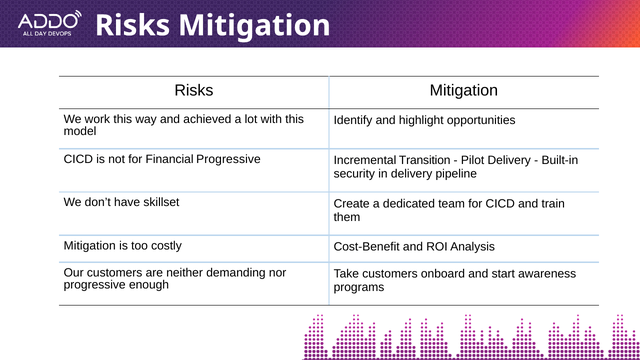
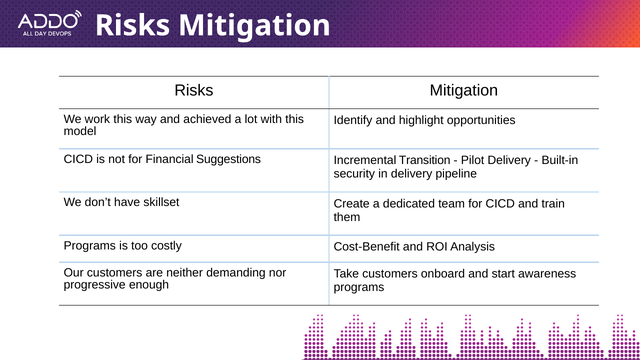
Financial Progressive: Progressive -> Suggestions
Mitigation at (90, 246): Mitigation -> Programs
